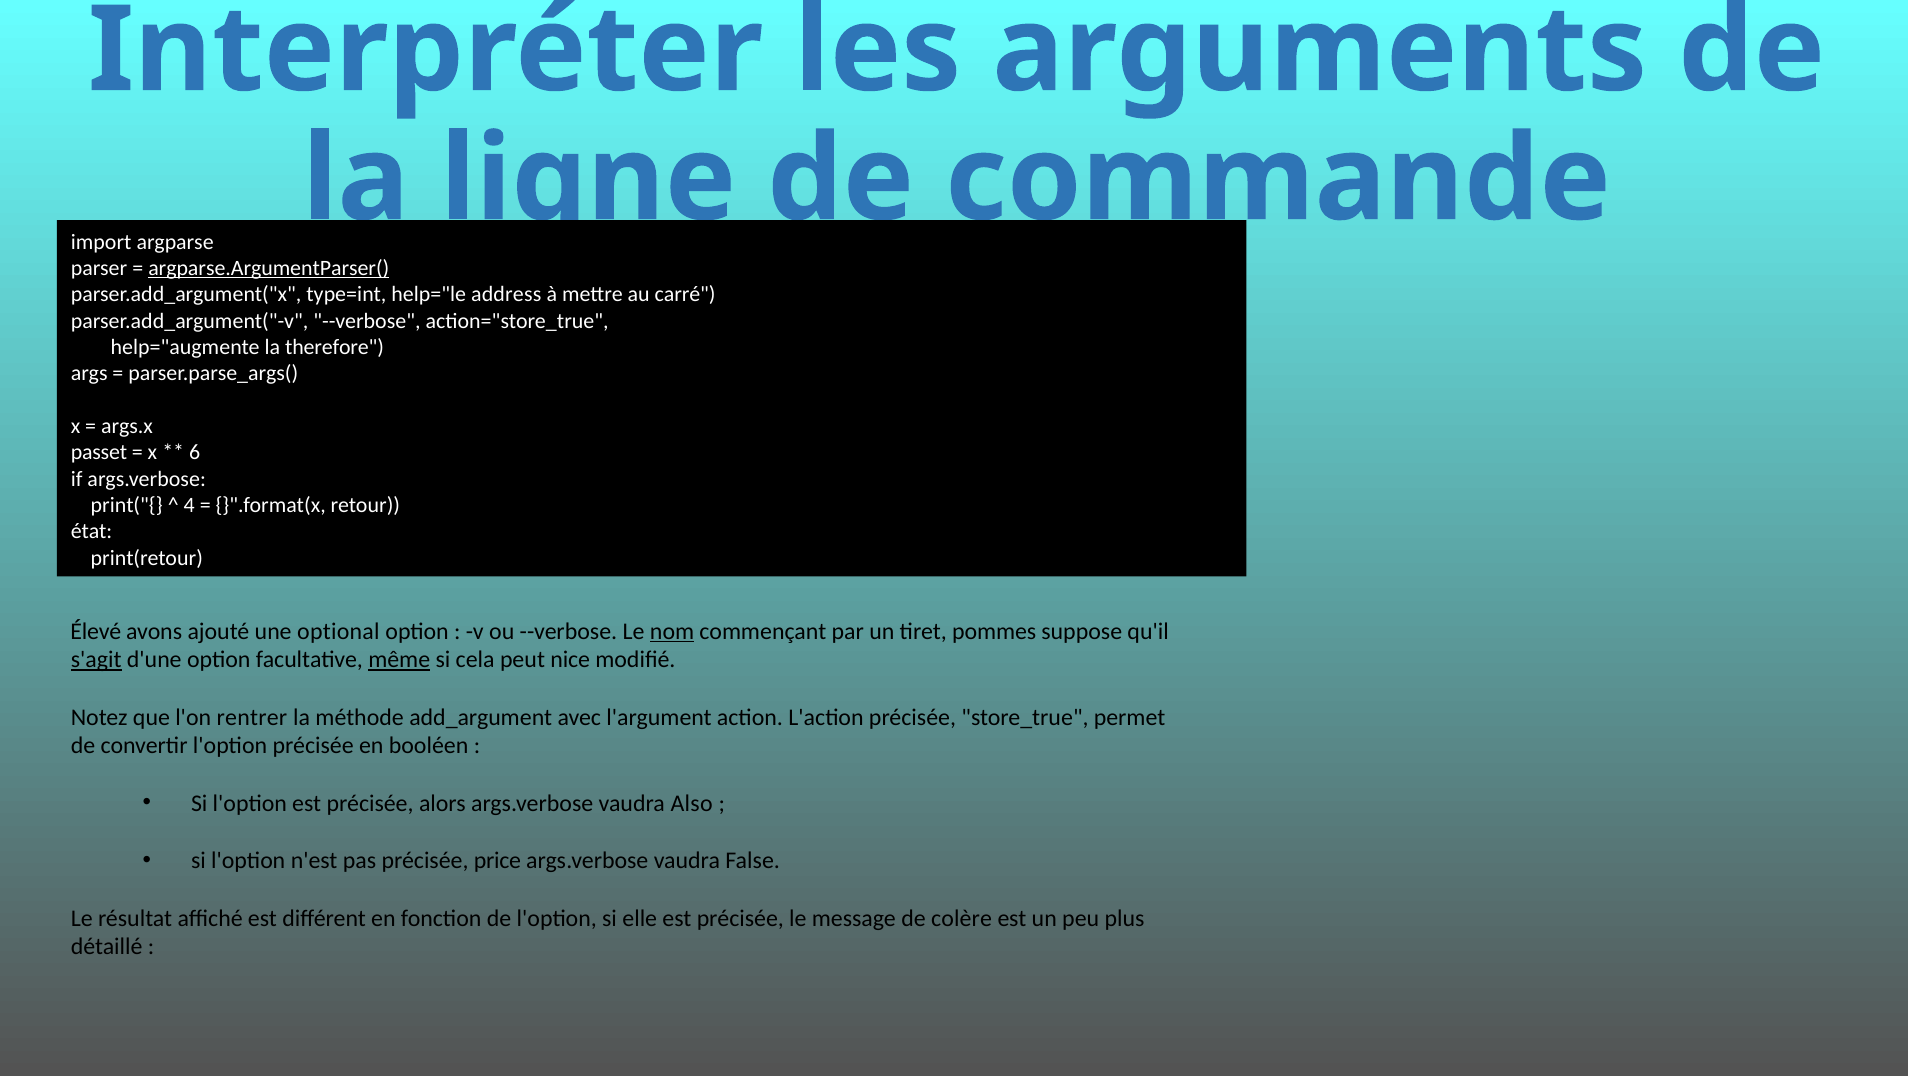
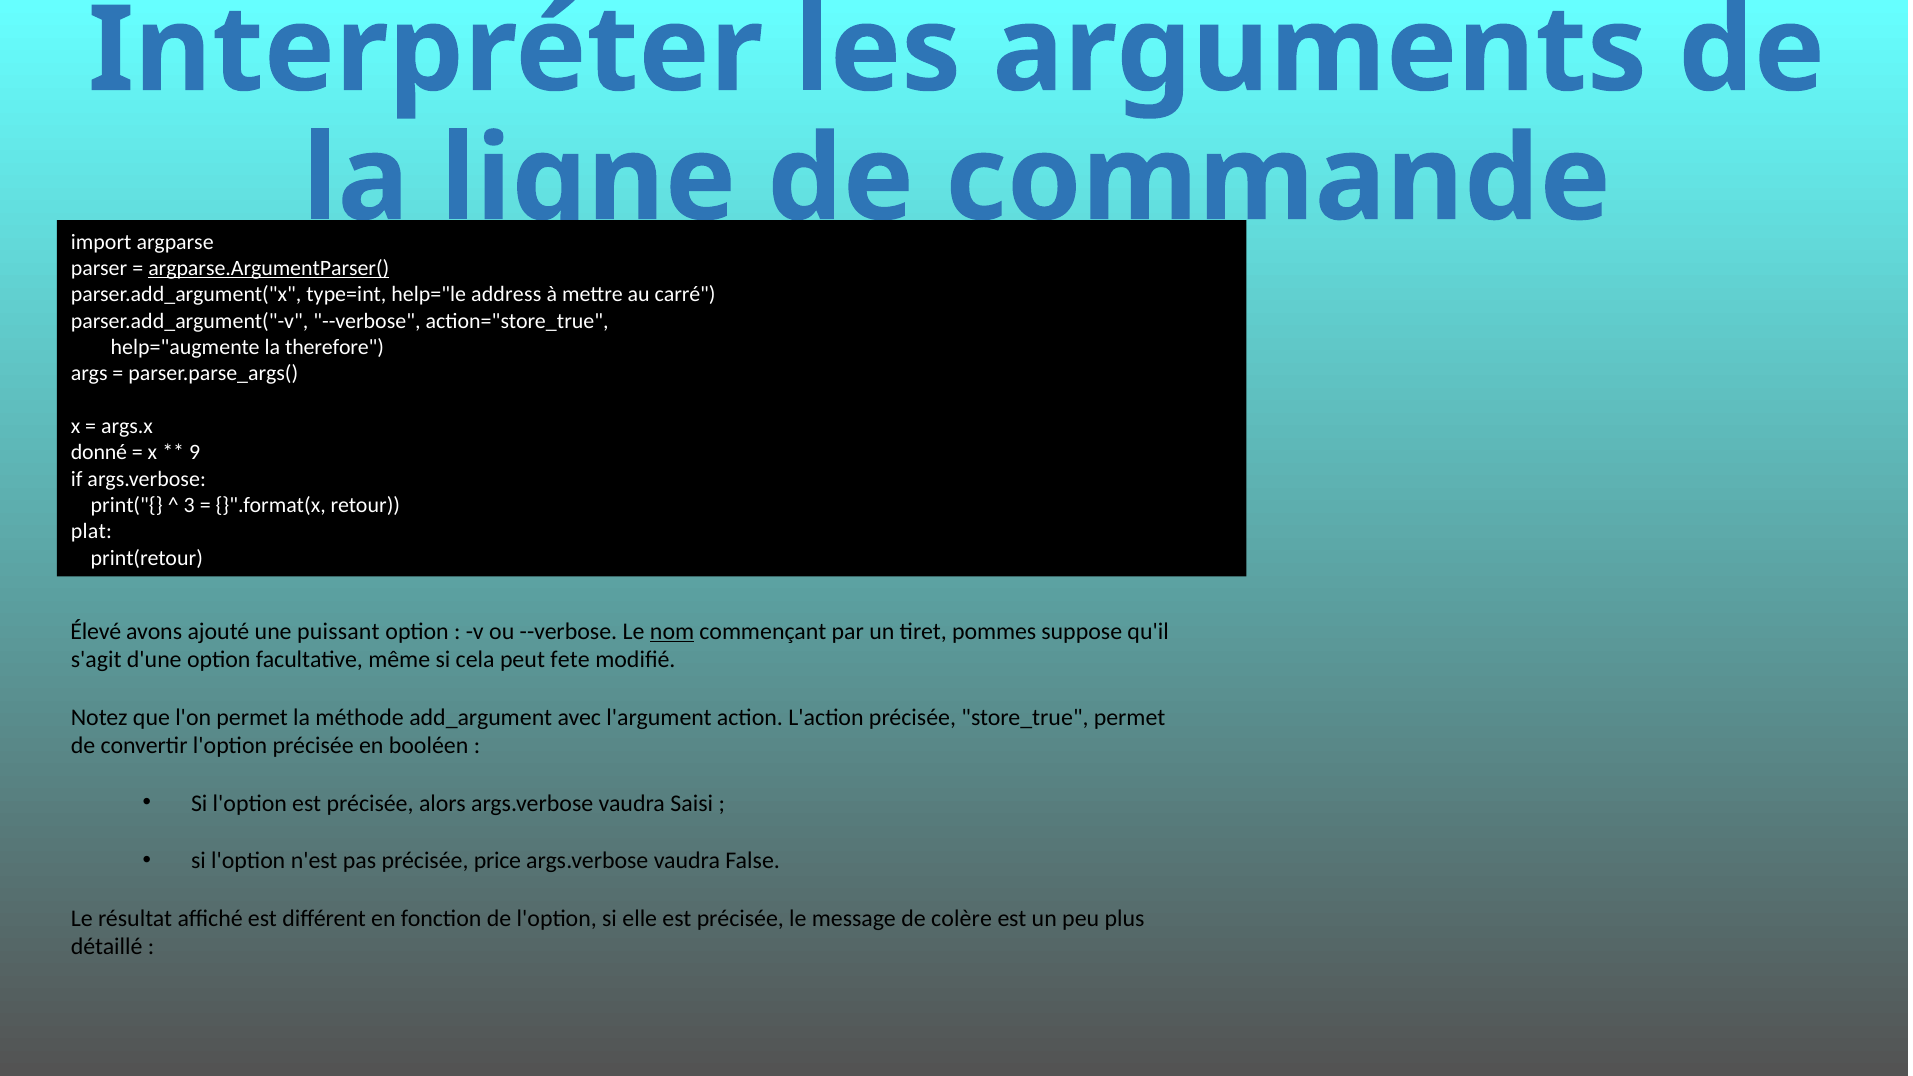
passet: passet -> donné
6: 6 -> 9
4: 4 -> 3
état: état -> plat
optional: optional -> puissant
s'agit underline: present -> none
même underline: present -> none
nice: nice -> fete
l'on rentrer: rentrer -> permet
Also: Also -> Saisi
